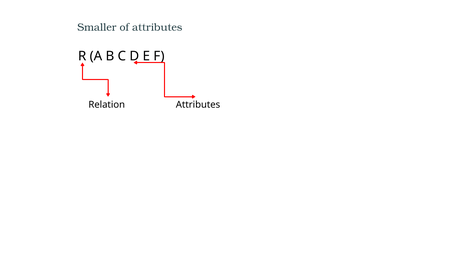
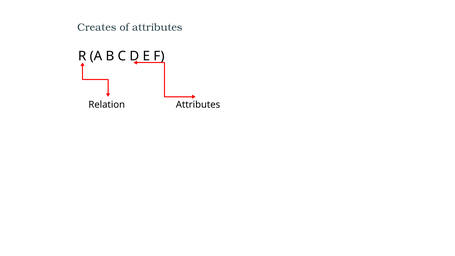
Smaller: Smaller -> Creates
